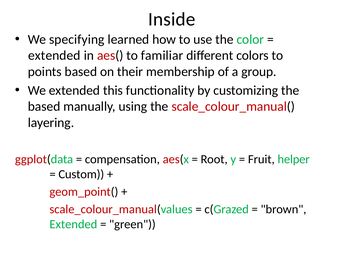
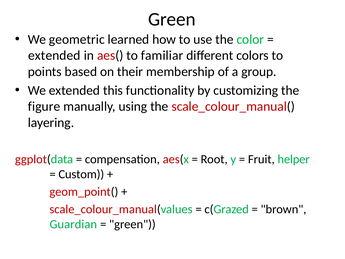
Inside at (172, 19): Inside -> Green
specifying: specifying -> geometric
based at (44, 106): based -> figure
Extended at (73, 224): Extended -> Guardian
